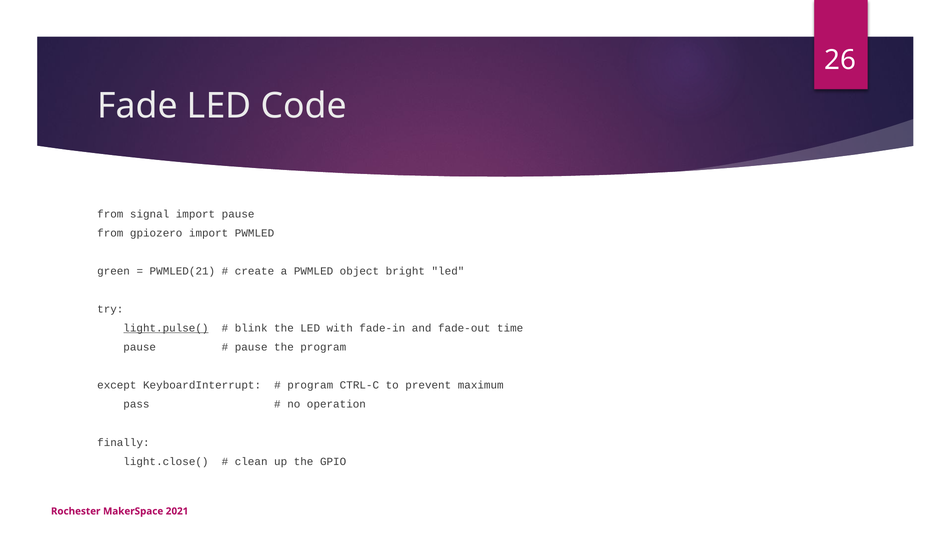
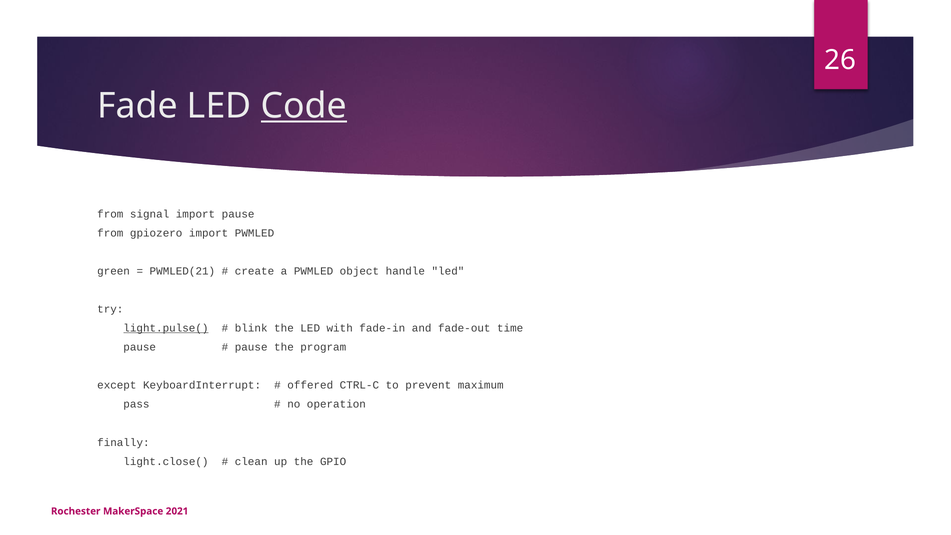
Code underline: none -> present
bright: bright -> handle
program at (310, 385): program -> offered
